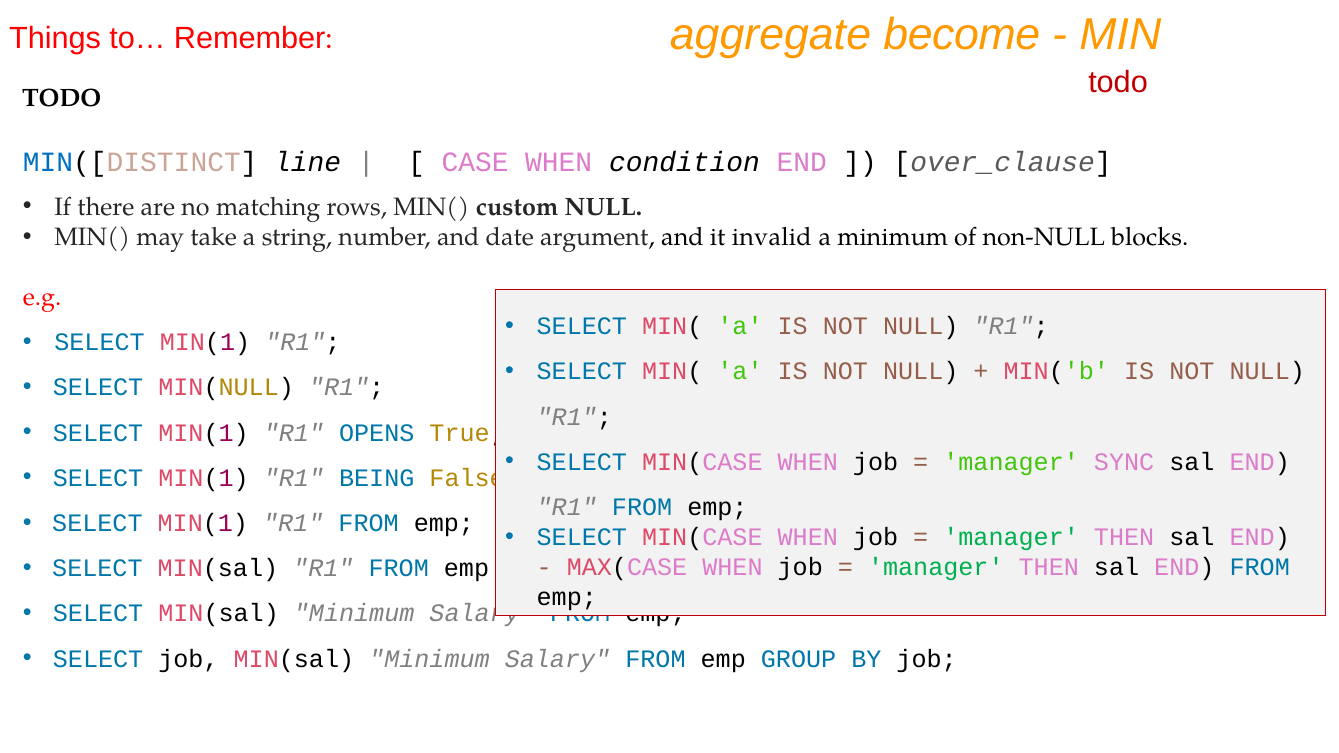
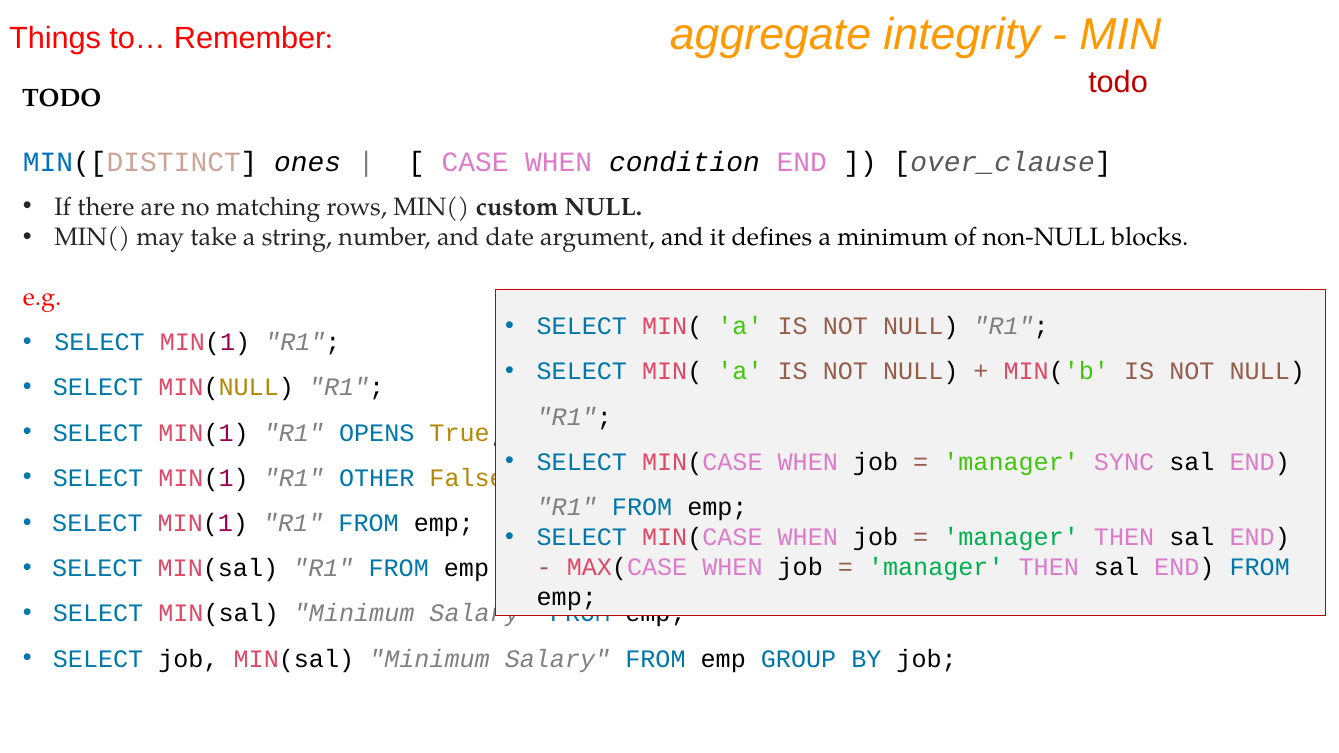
become: become -> integrity
line: line -> ones
invalid: invalid -> defines
BEING: BEING -> OTHER
